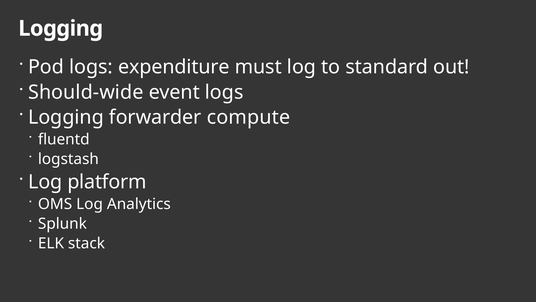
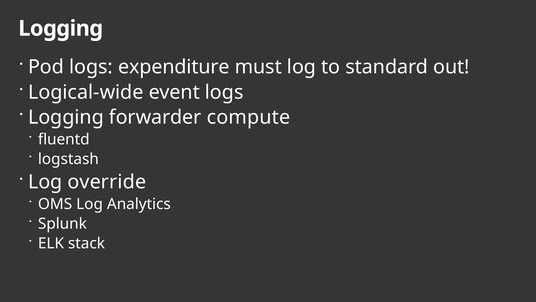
Should-wide: Should-wide -> Logical-wide
platform: platform -> override
